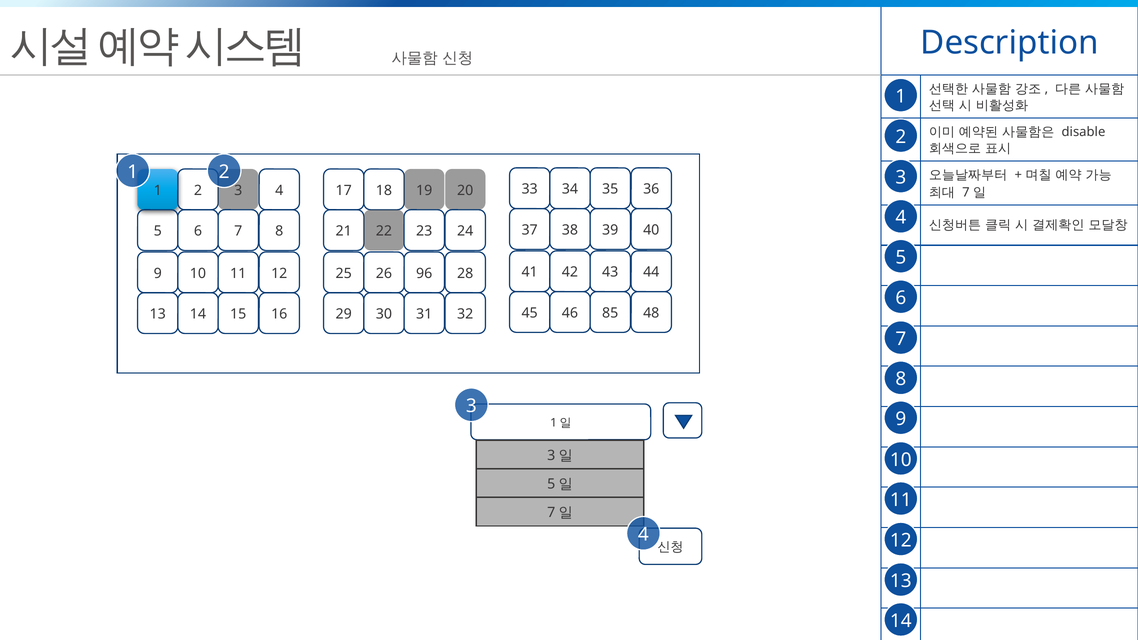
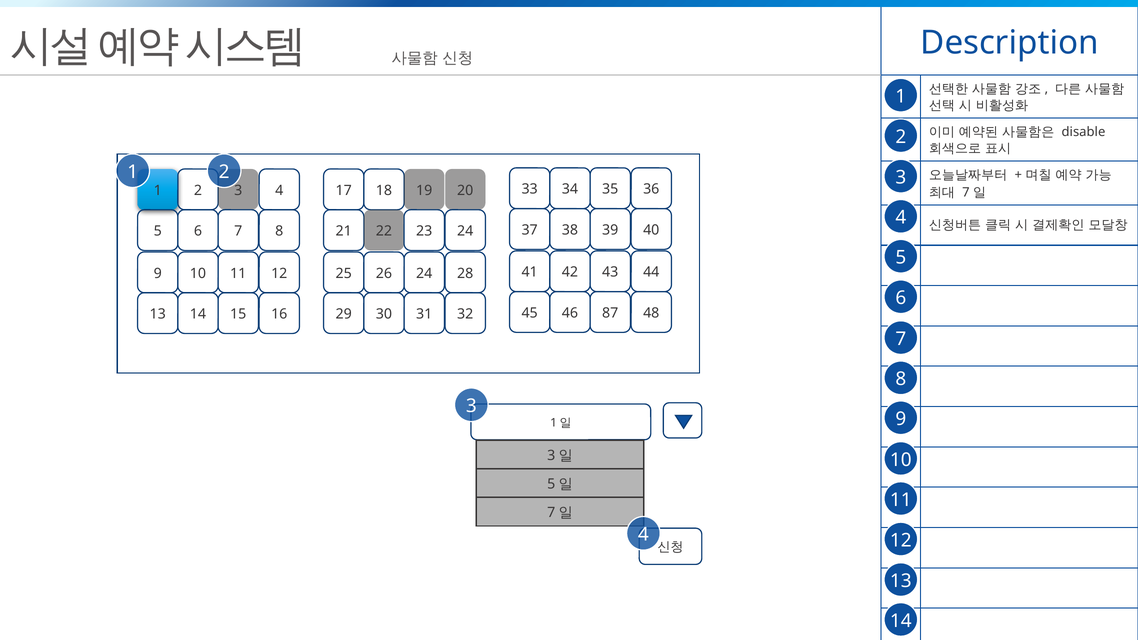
26 96: 96 -> 24
85: 85 -> 87
